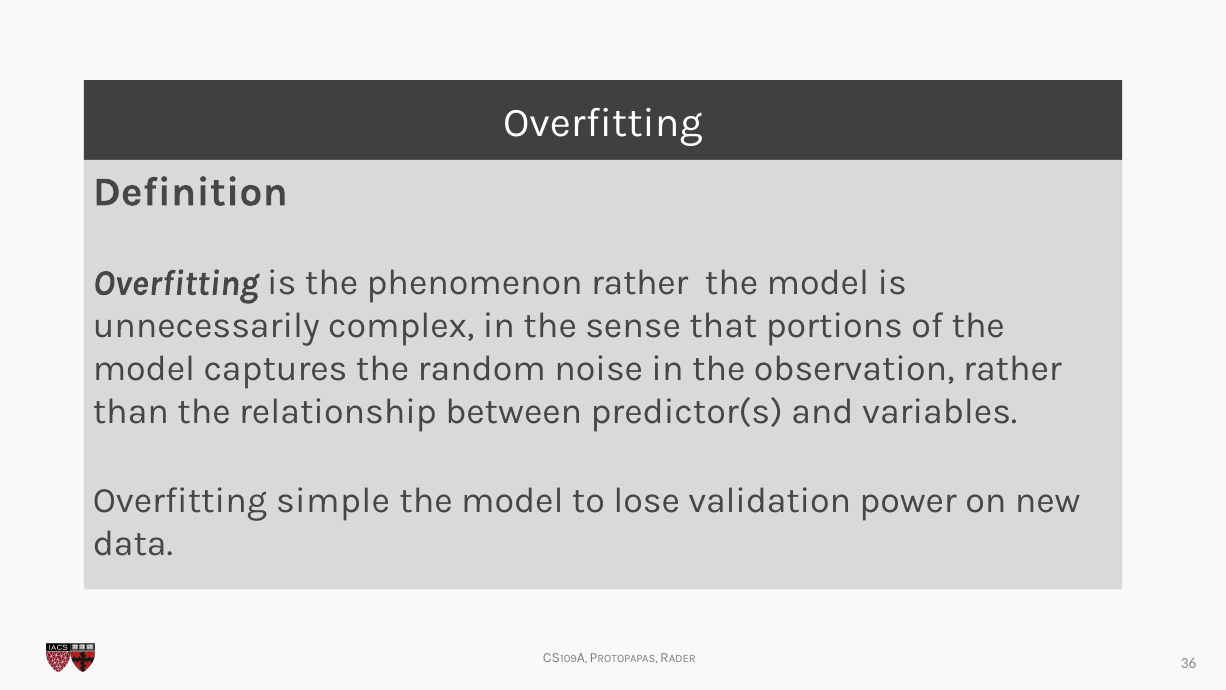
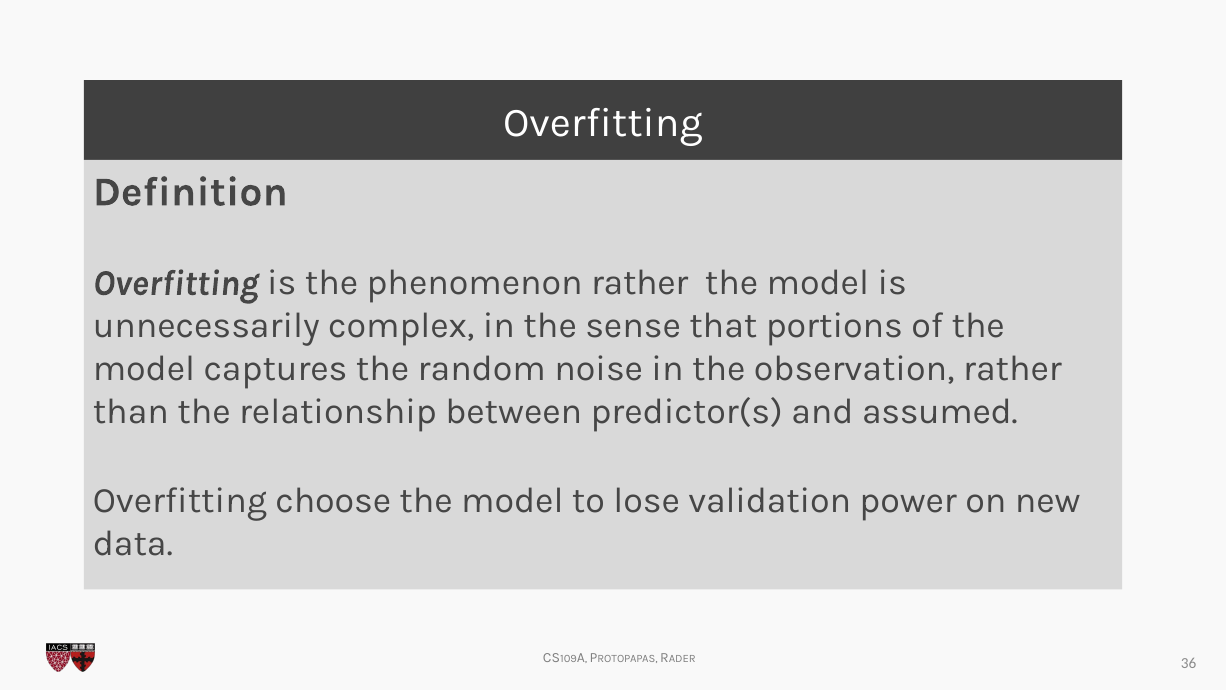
variables: variables -> assumed
simple: simple -> choose
